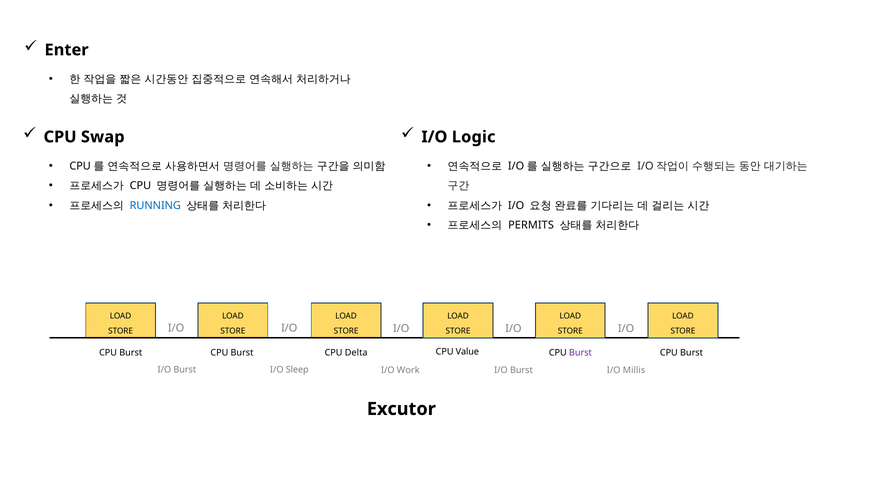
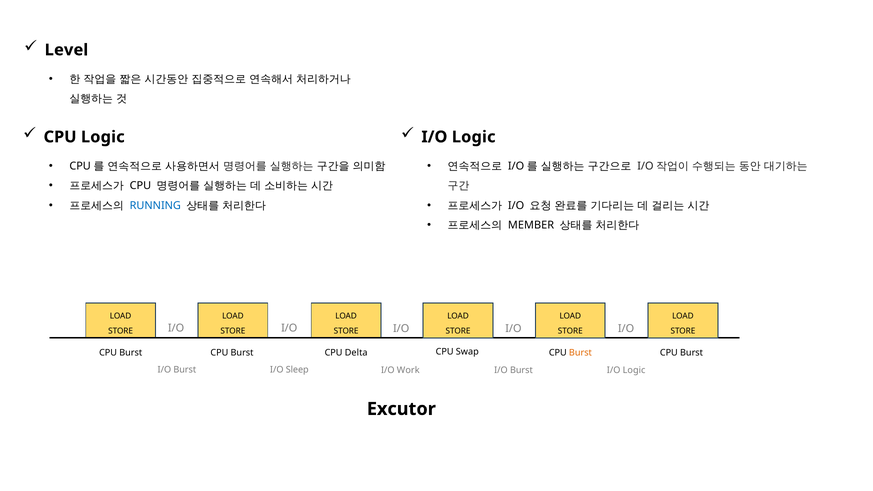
Enter: Enter -> Level
CPU Swap: Swap -> Logic
PERMITS: PERMITS -> MEMBER
Value: Value -> Swap
Burst at (580, 353) colour: purple -> orange
Burst I/O Millis: Millis -> Logic
